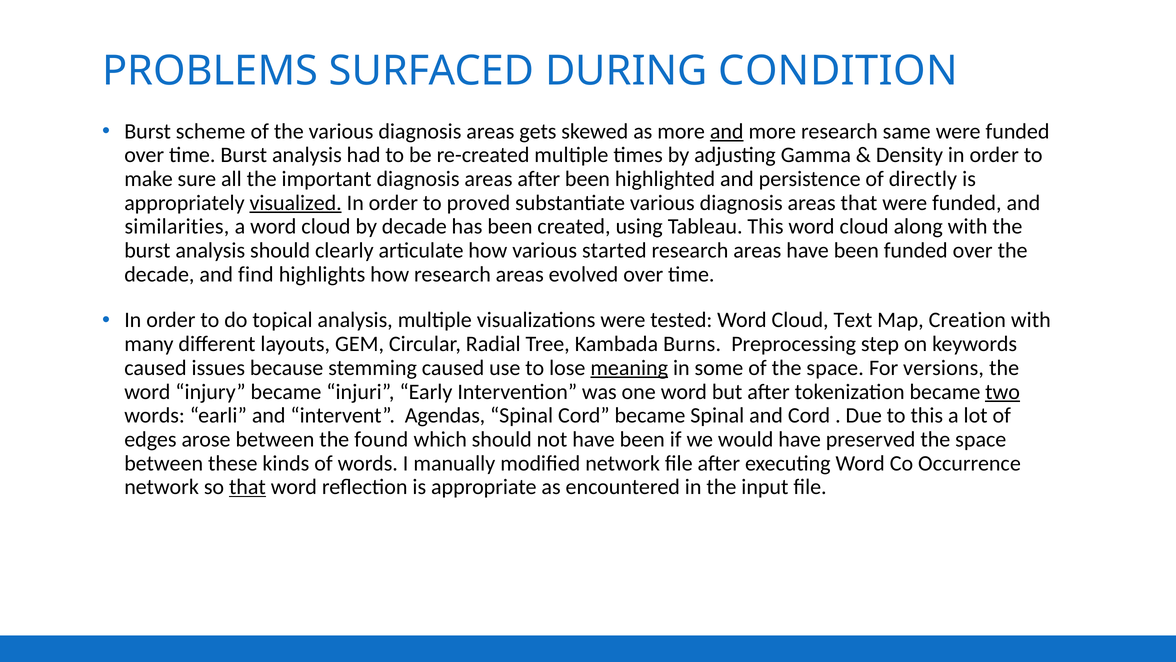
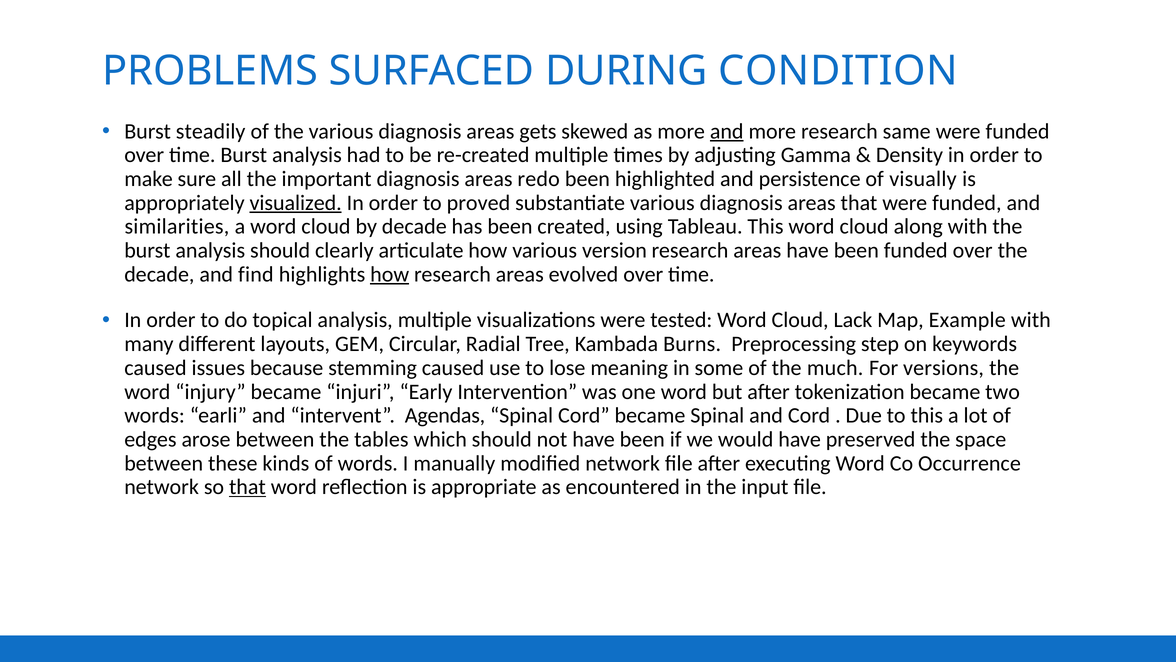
scheme: scheme -> steadily
areas after: after -> redo
directly: directly -> visually
started: started -> version
how at (390, 274) underline: none -> present
Text: Text -> Lack
Creation: Creation -> Example
meaning underline: present -> none
of the space: space -> much
two underline: present -> none
found: found -> tables
